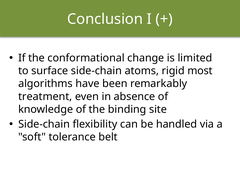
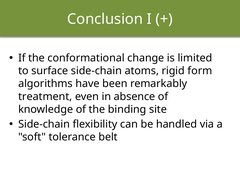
most: most -> form
